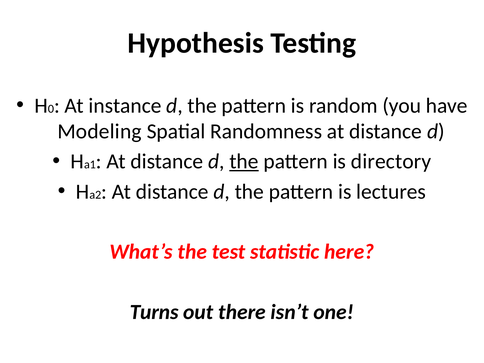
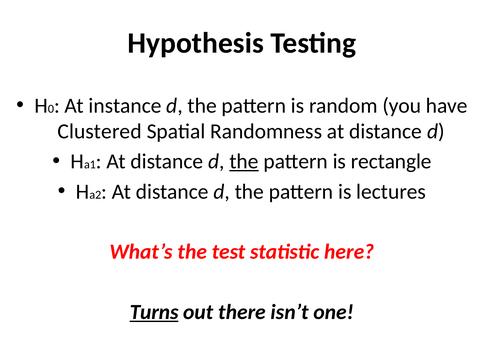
Modeling: Modeling -> Clustered
directory: directory -> rectangle
Turns underline: none -> present
